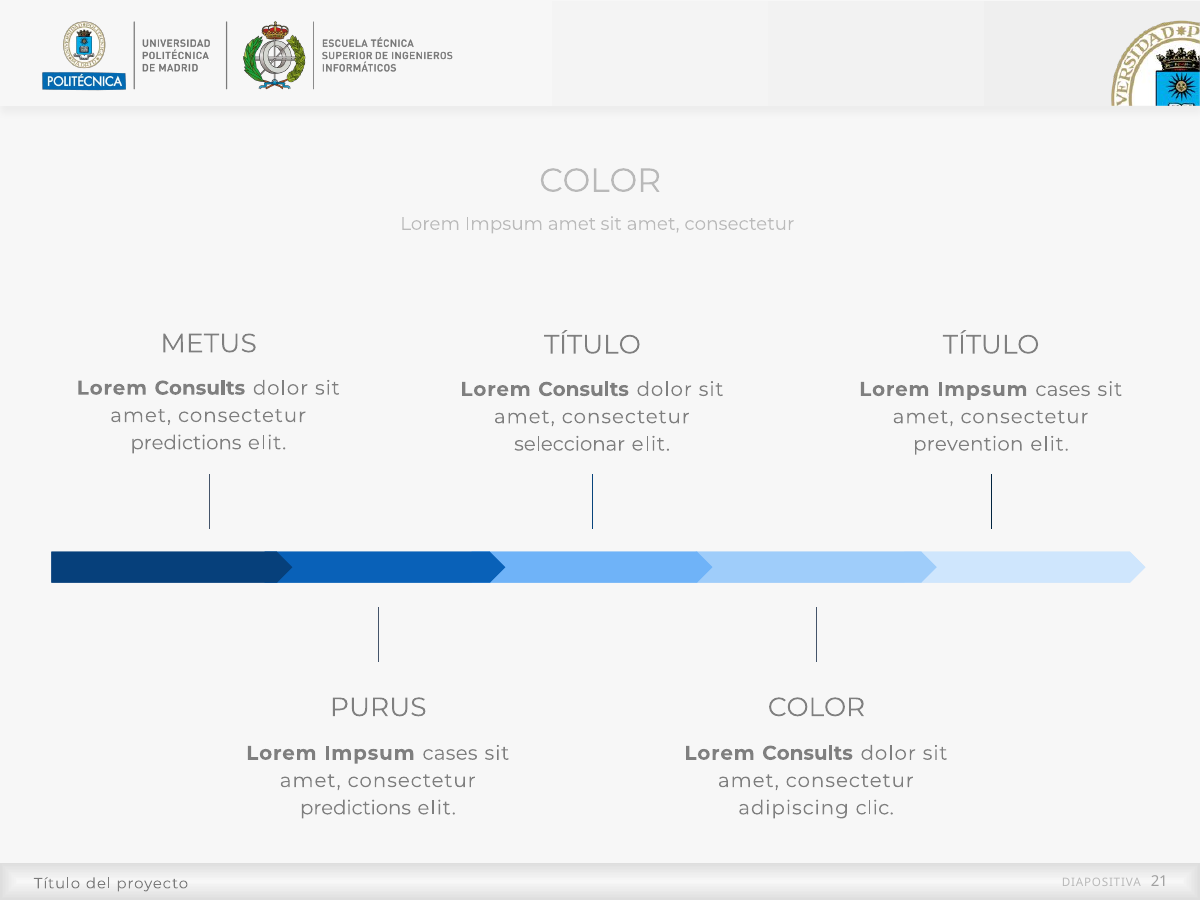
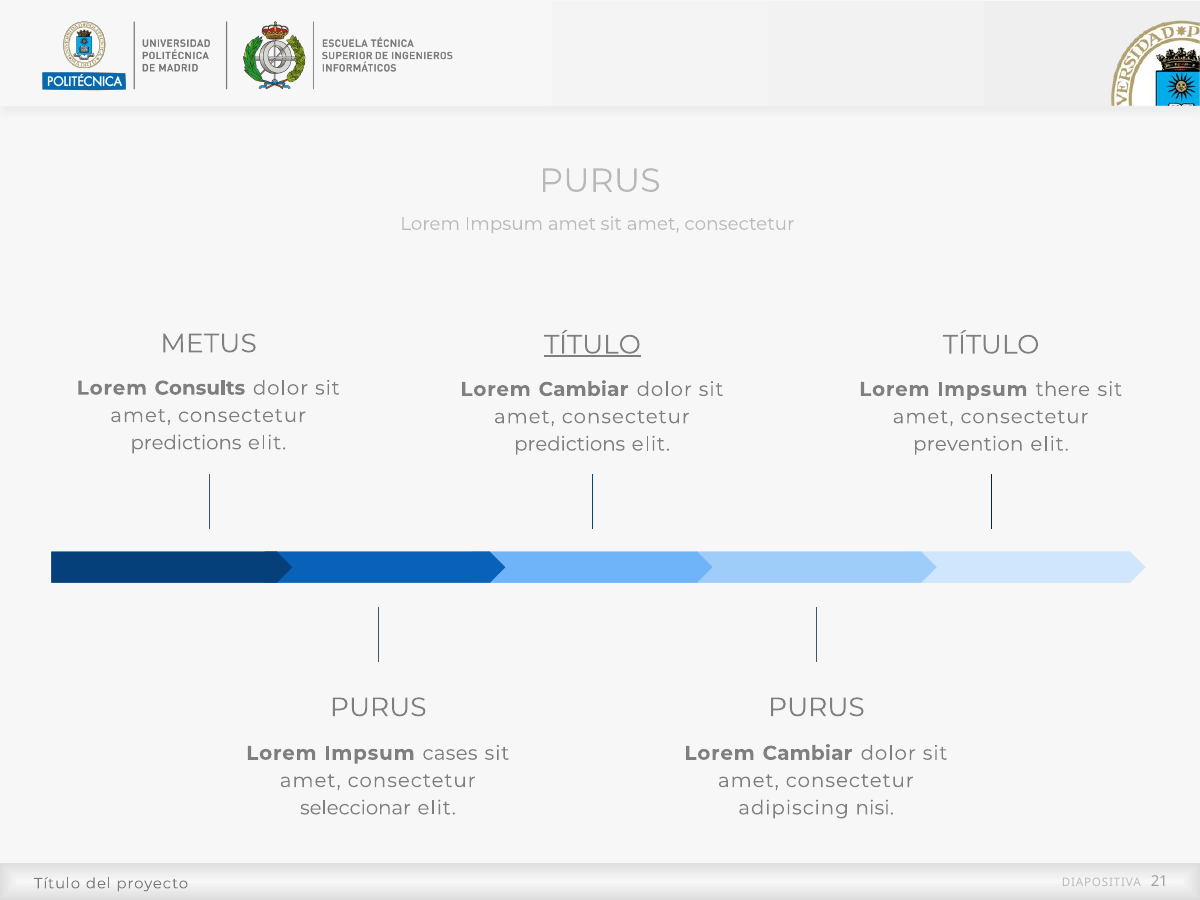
COLOR at (600, 181): COLOR -> PURUS
TÍTULO at (592, 345) underline: none -> present
Consults at (584, 389): Consults -> Cambiar
cases at (1063, 389): cases -> there
seleccionar at (570, 444): seleccionar -> predictions
COLOR at (817, 707): COLOR -> PURUS
Consults at (808, 753): Consults -> Cambiar
predictions at (355, 808): predictions -> seleccionar
clic: clic -> nisi
